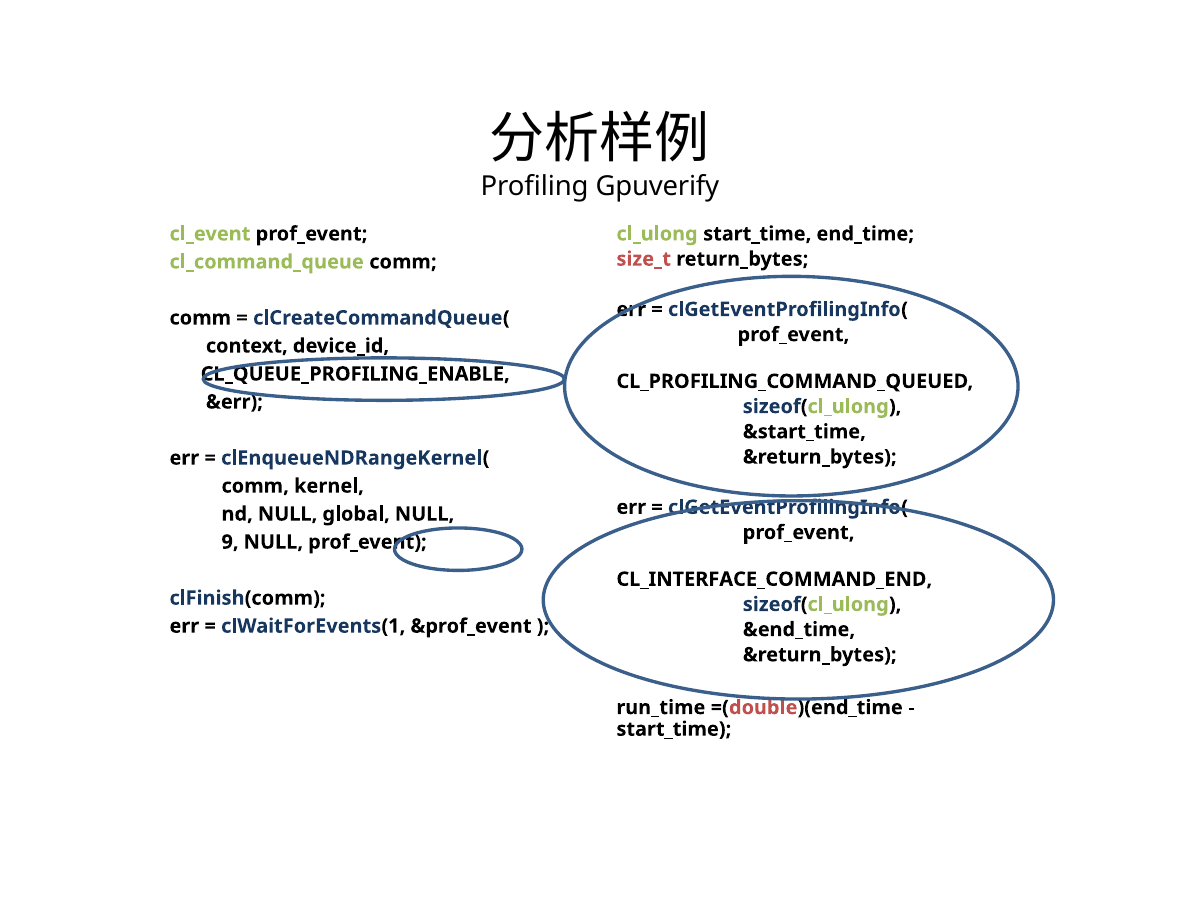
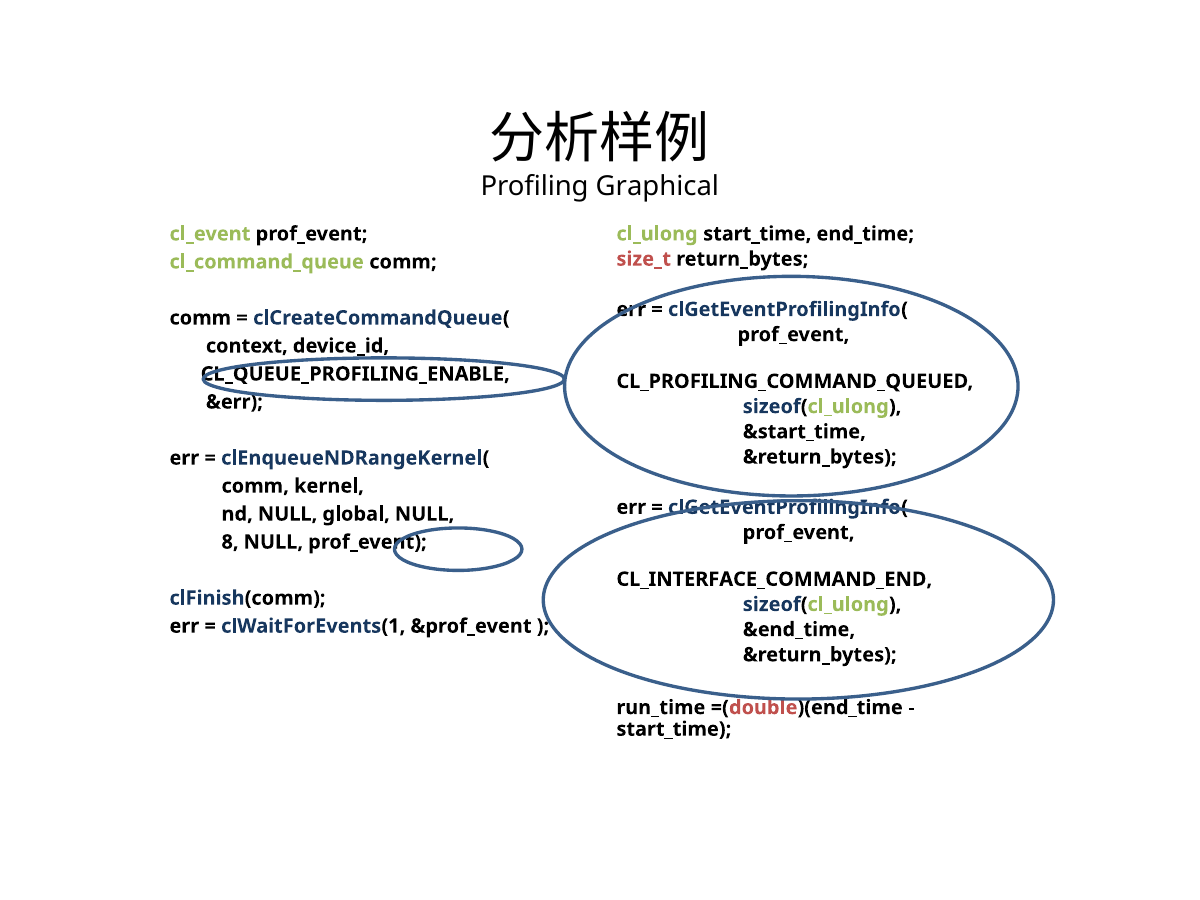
Gpuverify: Gpuverify -> Graphical
9: 9 -> 8
